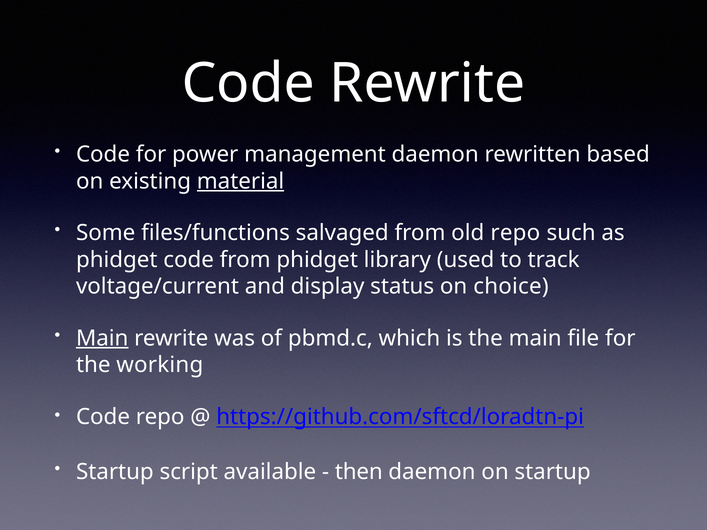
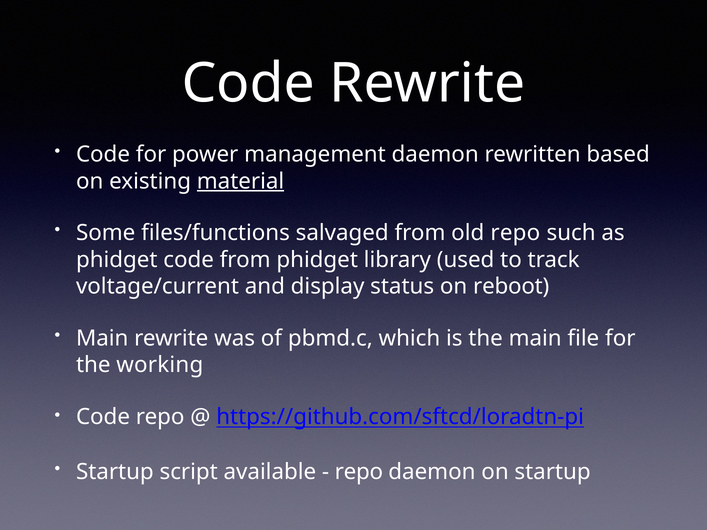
choice: choice -> reboot
Main at (102, 338) underline: present -> none
then at (359, 472): then -> repo
